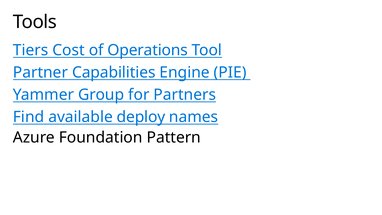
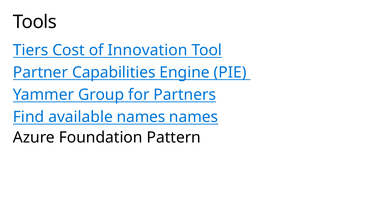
Operations: Operations -> Innovation
available deploy: deploy -> names
